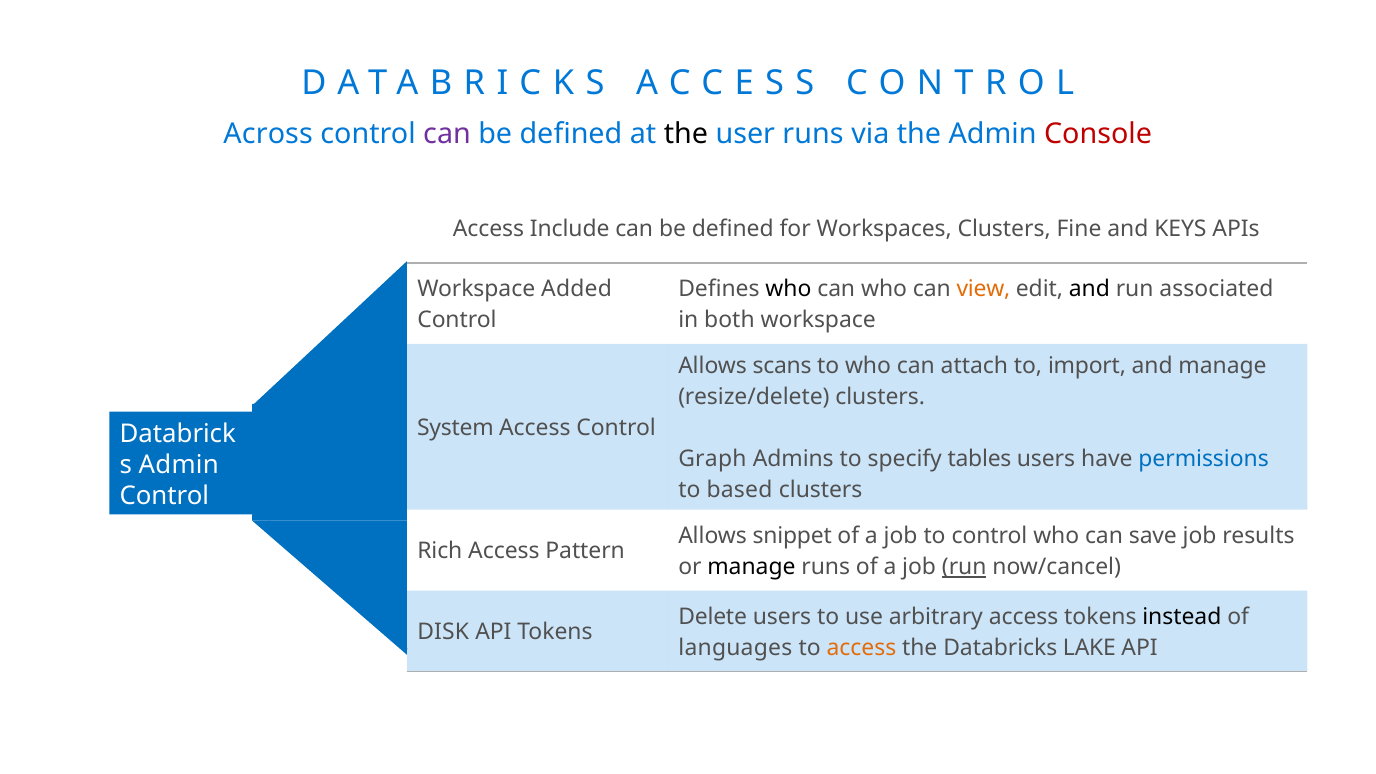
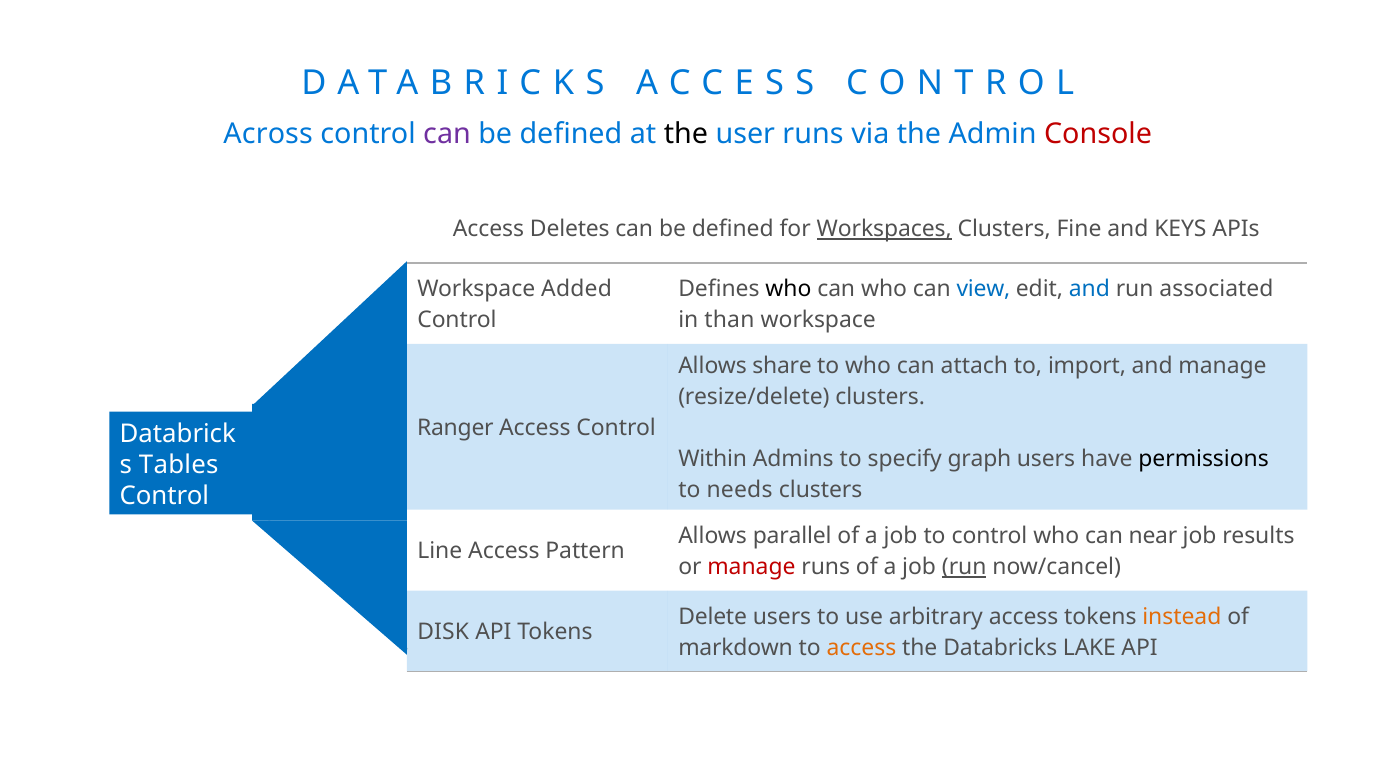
Include: Include -> Deletes
Workspaces underline: none -> present
view colour: orange -> blue
and at (1089, 289) colour: black -> blue
both: both -> than
scans: scans -> share
System: System -> Ranger
Graph: Graph -> Within
tables: tables -> graph
permissions colour: blue -> black
Admin at (179, 465): Admin -> Tables
based: based -> needs
snippet: snippet -> parallel
save: save -> near
Rich: Rich -> Line
manage at (751, 567) colour: black -> red
instead colour: black -> orange
languages: languages -> markdown
